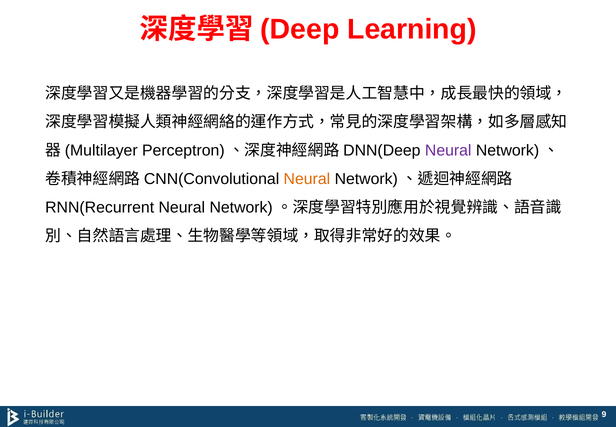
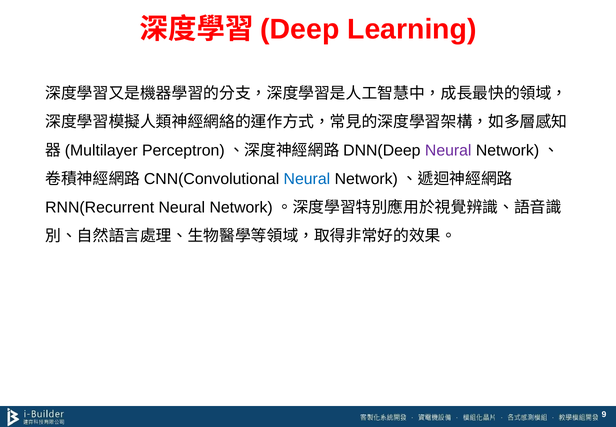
Neural at (307, 179) colour: orange -> blue
